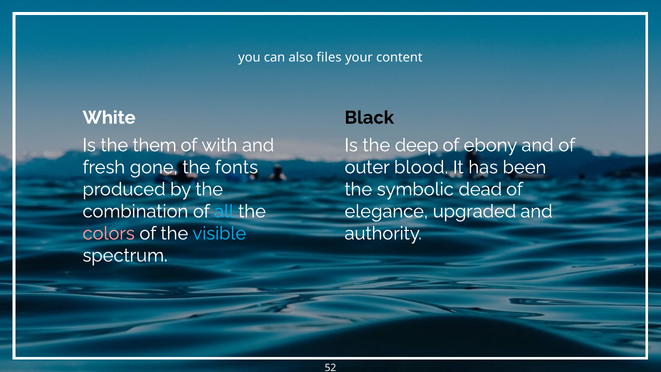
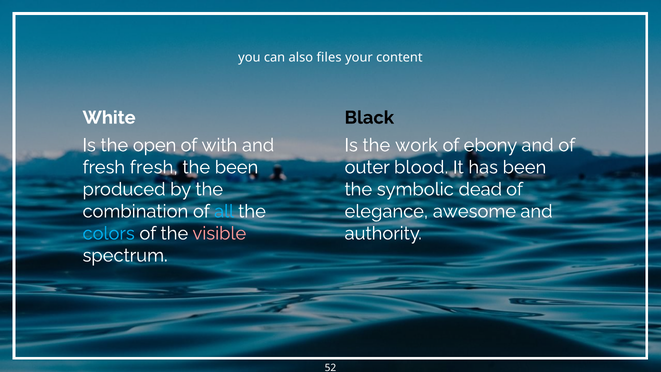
them: them -> open
deep: deep -> work
fresh gone: gone -> fresh
the fonts: fonts -> been
upgraded: upgraded -> awesome
colors colour: pink -> light blue
visible colour: light blue -> pink
